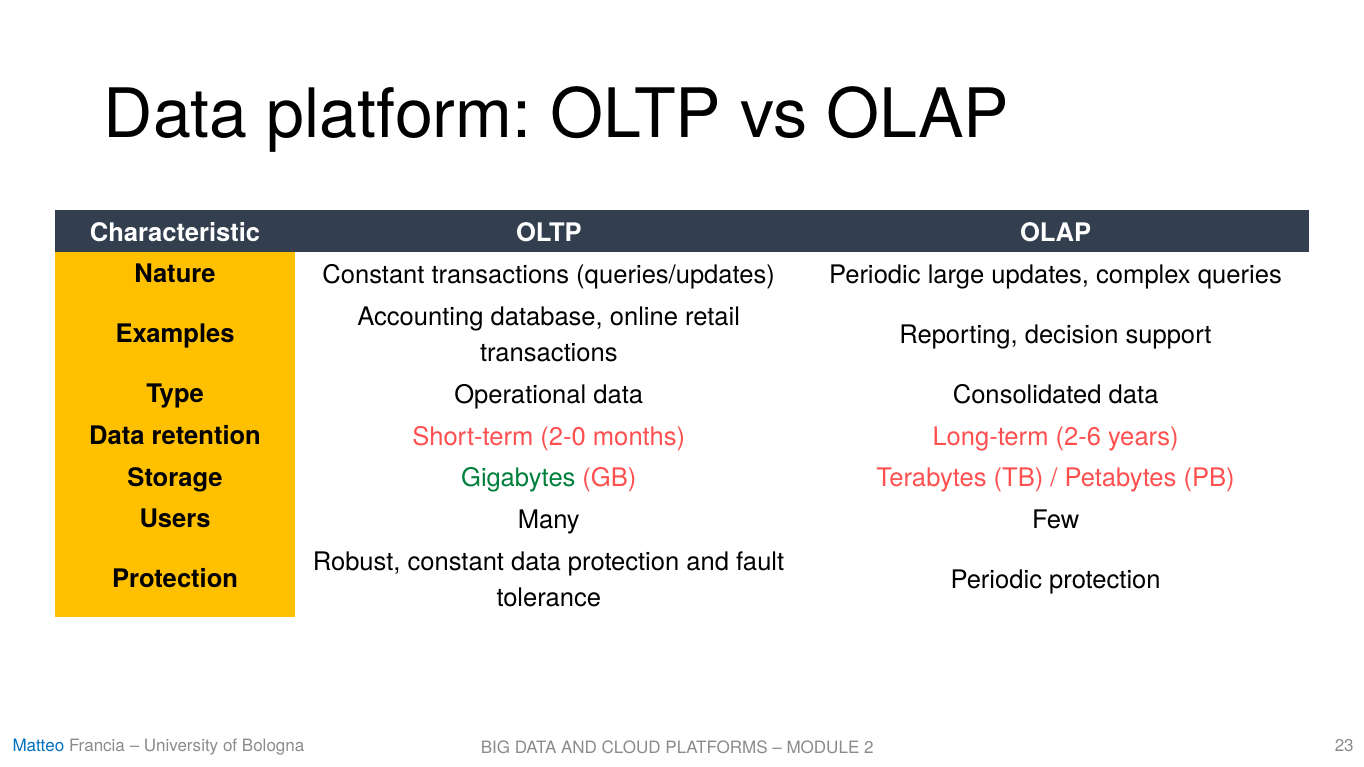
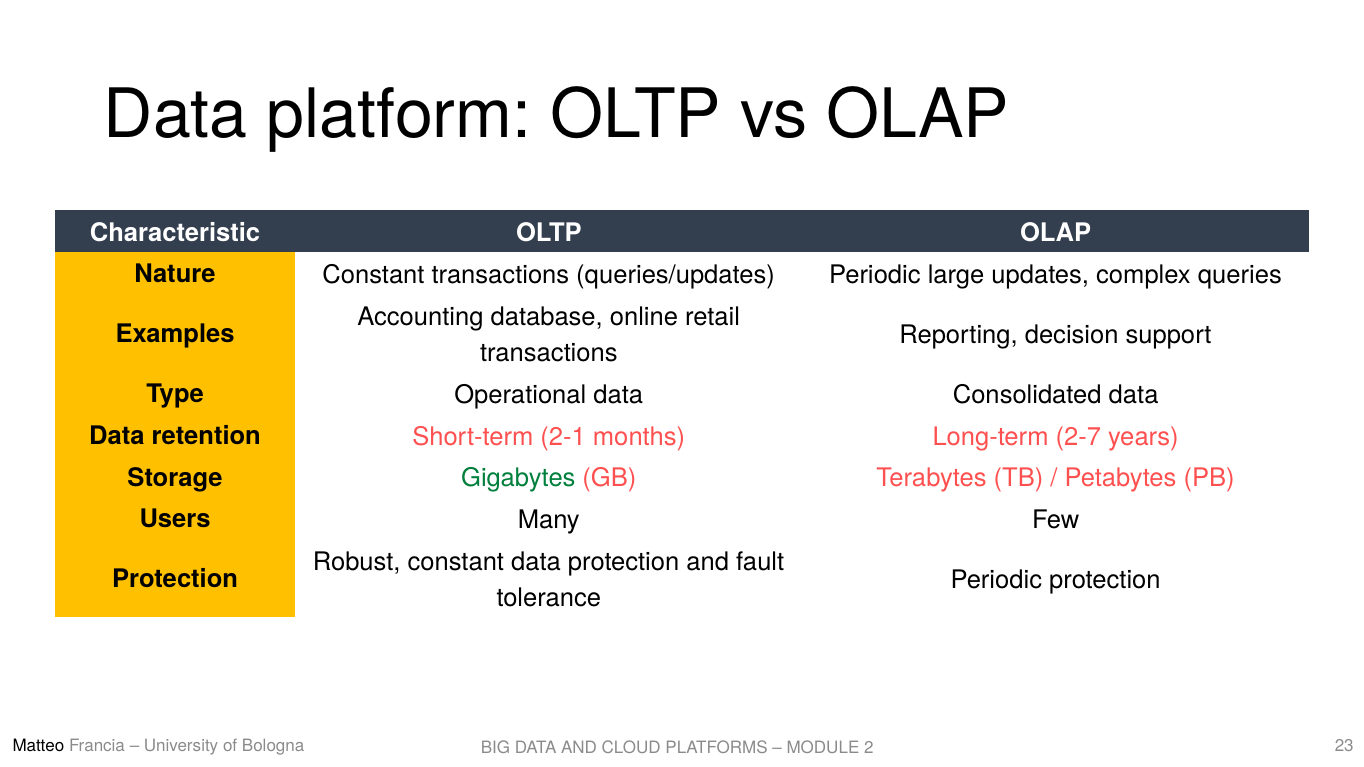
2-0: 2-0 -> 2-1
2-6: 2-6 -> 2-7
Matteo colour: blue -> black
